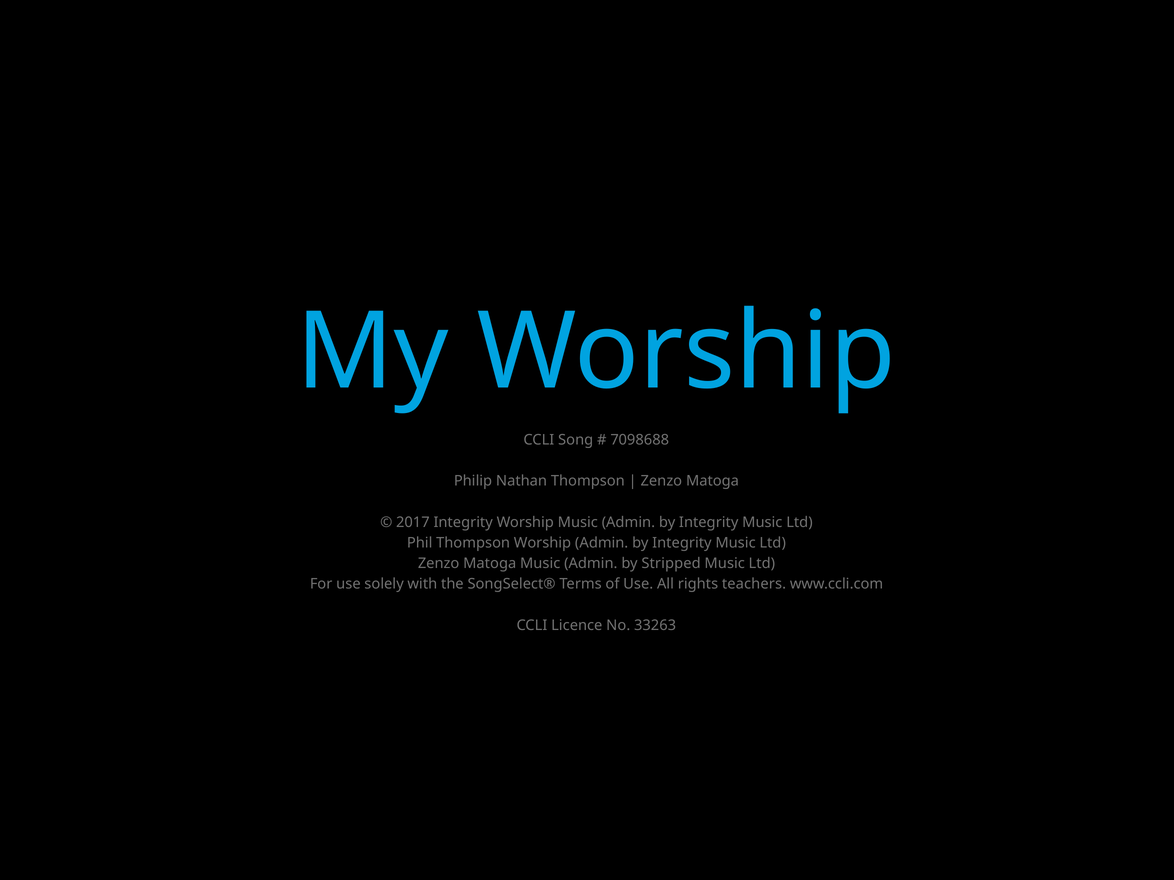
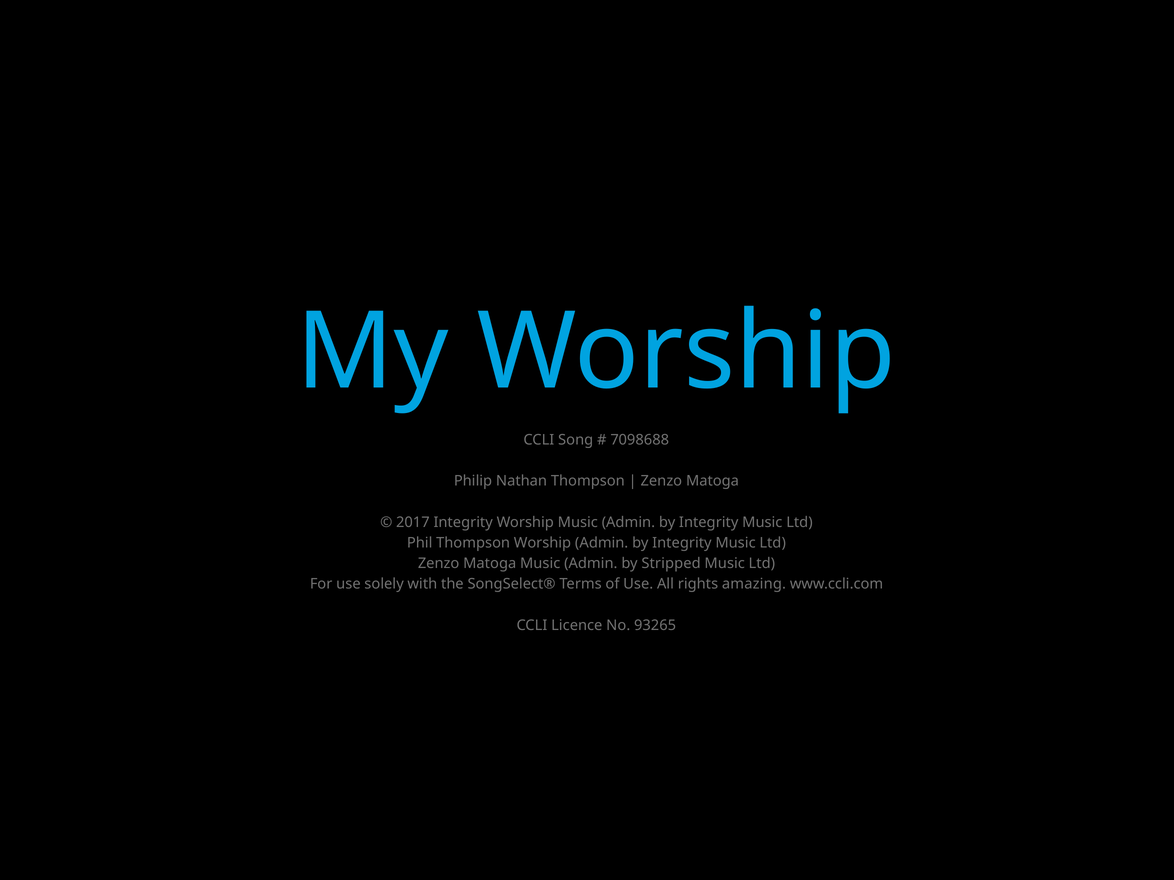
teachers: teachers -> amazing
33263: 33263 -> 93265
